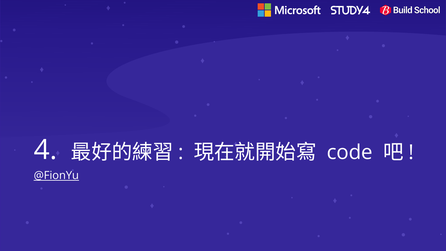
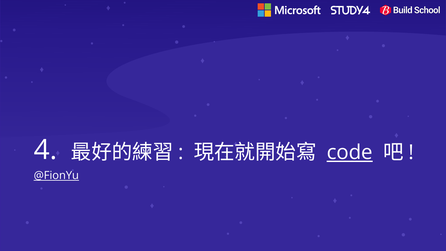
code underline: none -> present
